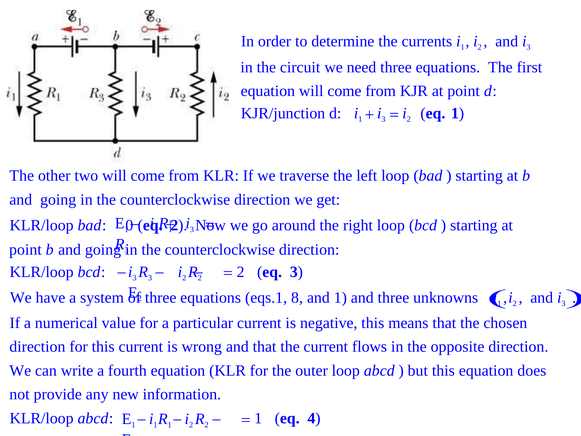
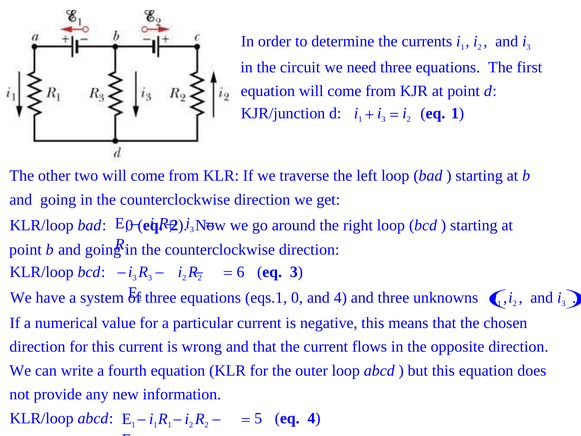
bcd 2: 2 -> 6
eqs.1 8: 8 -> 0
and 1: 1 -> 4
abcd 1: 1 -> 5
